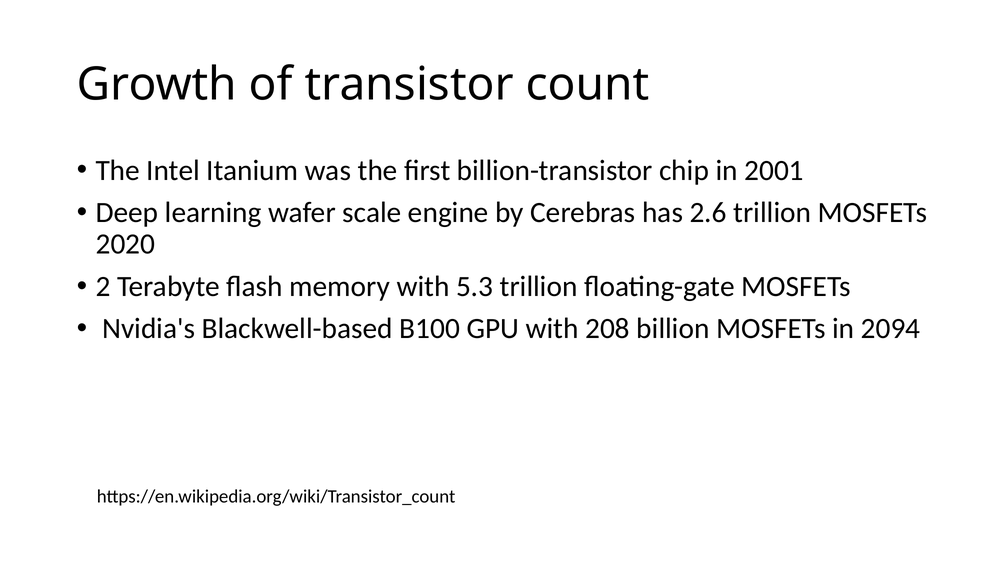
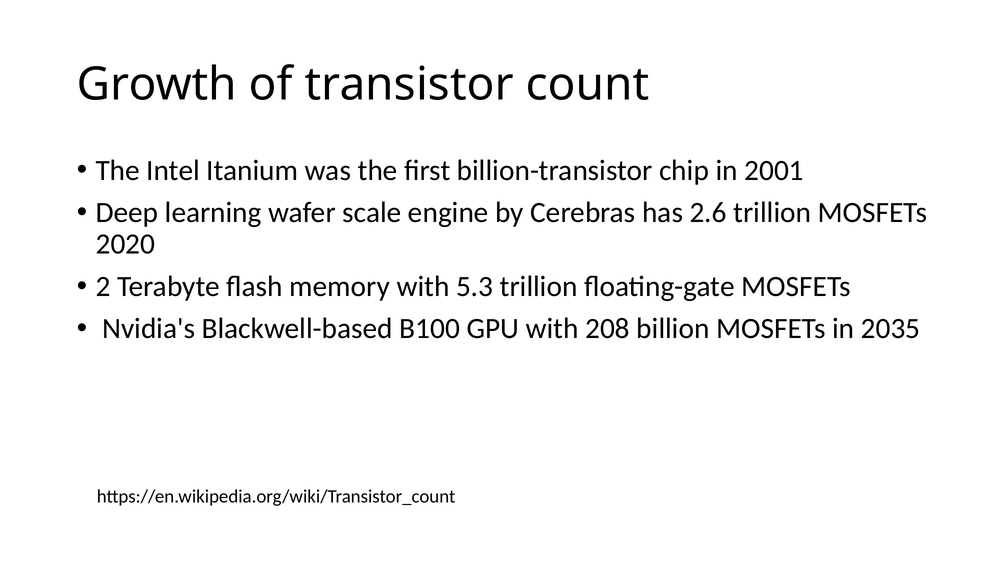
2094: 2094 -> 2035
